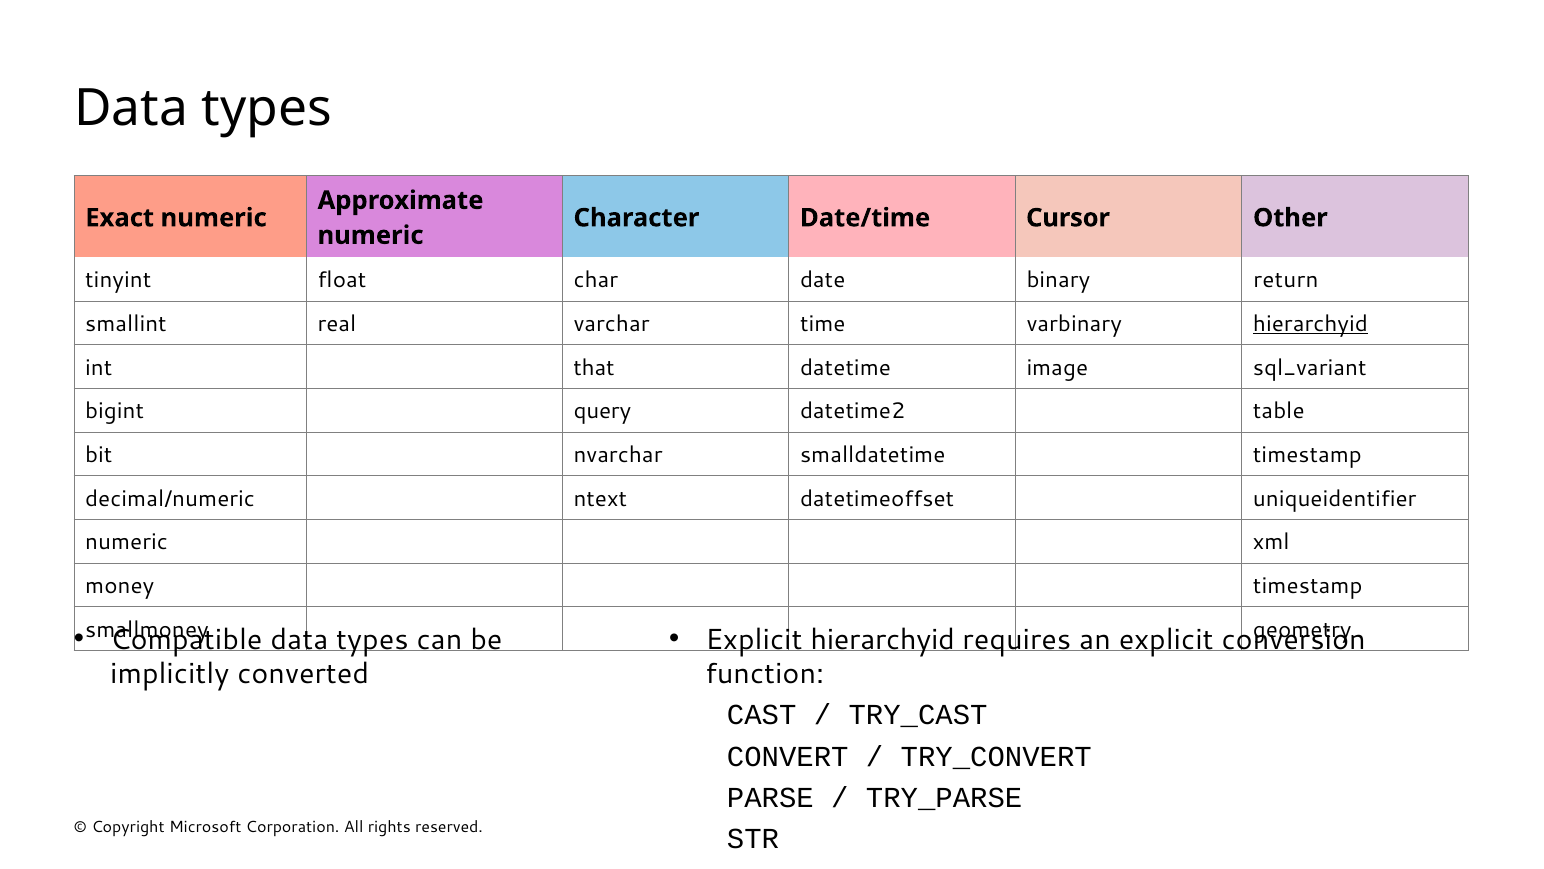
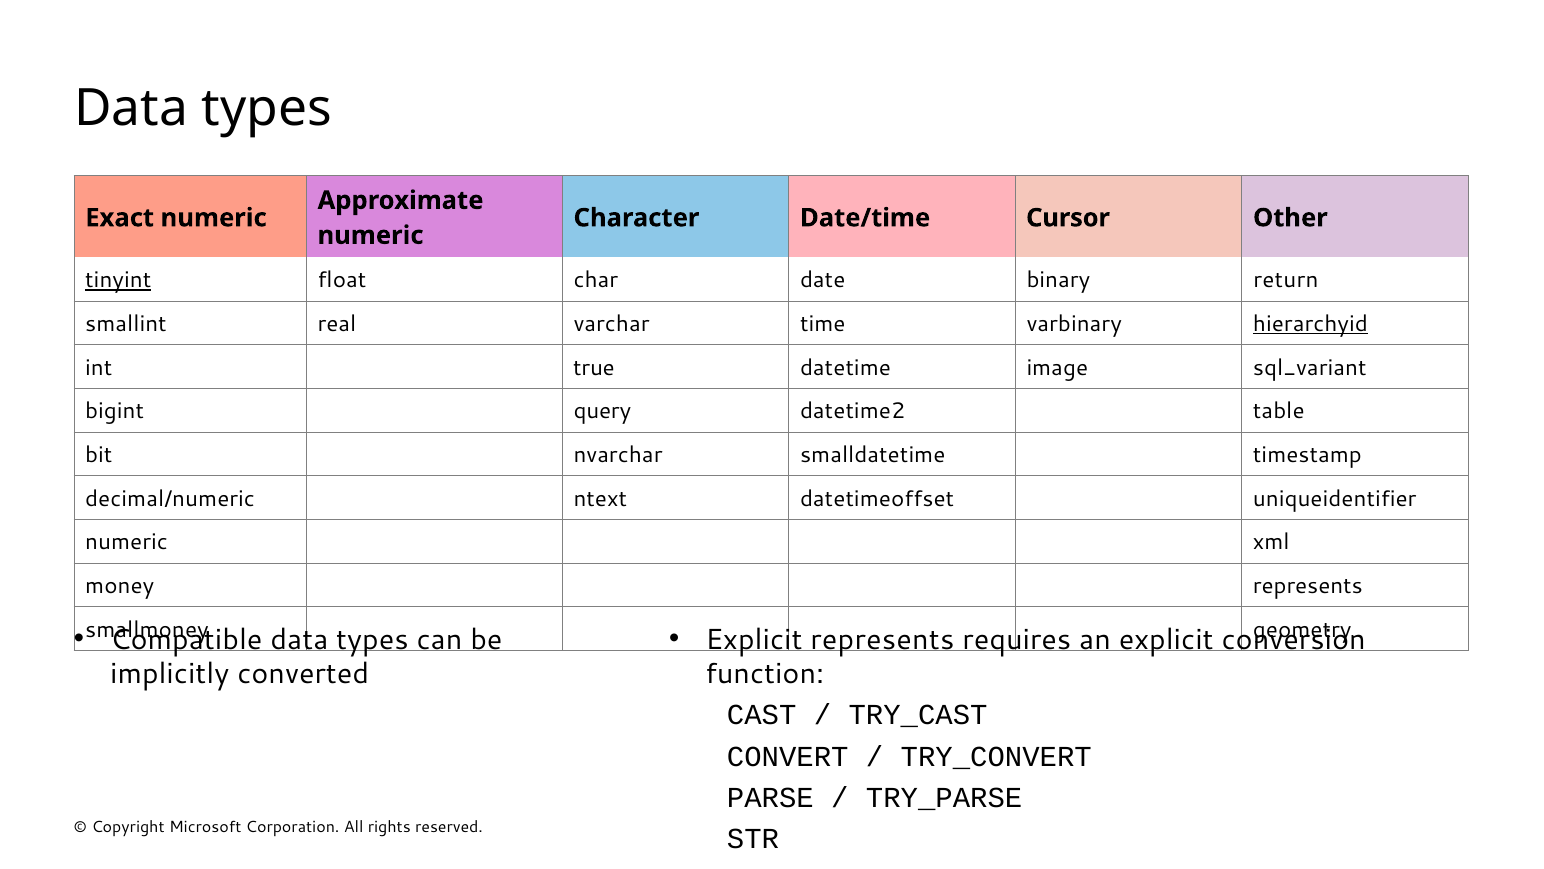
tinyint underline: none -> present
that: that -> true
money timestamp: timestamp -> represents
Explicit hierarchyid: hierarchyid -> represents
